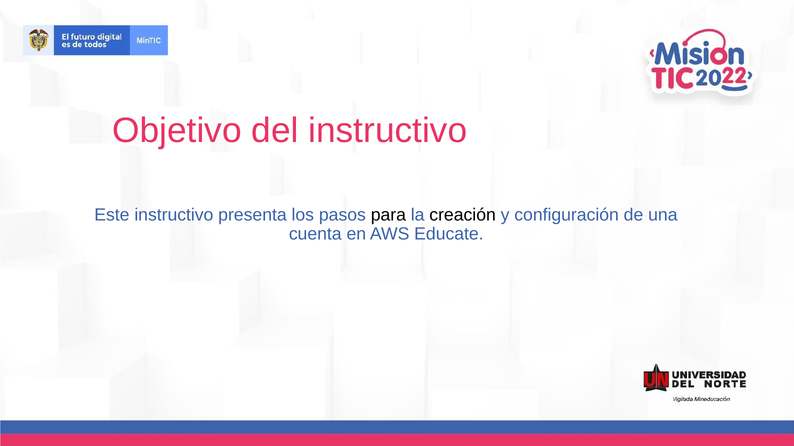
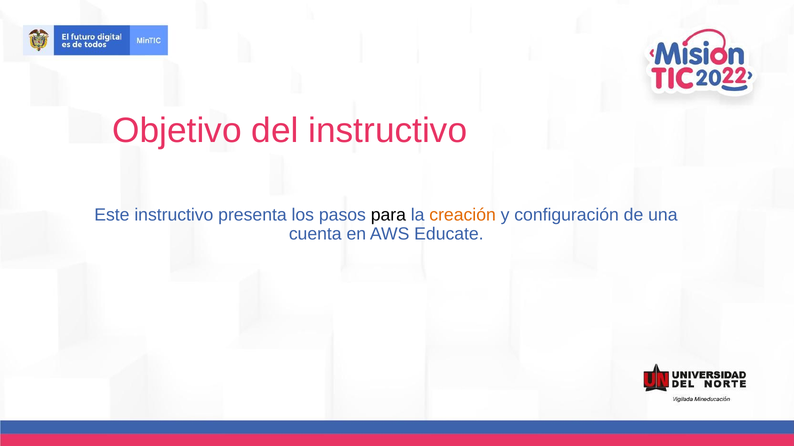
creación colour: black -> orange
